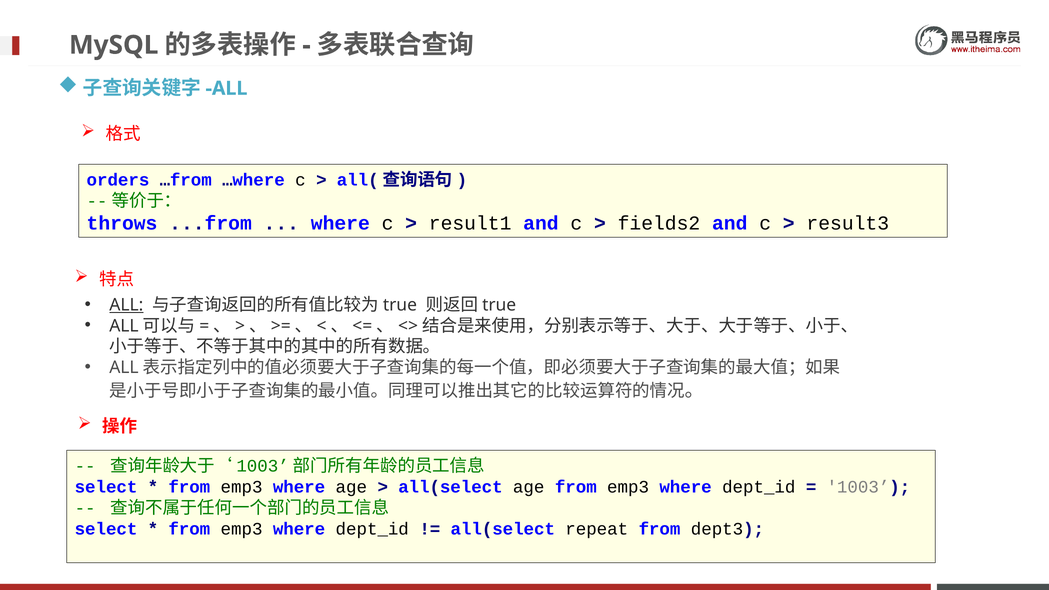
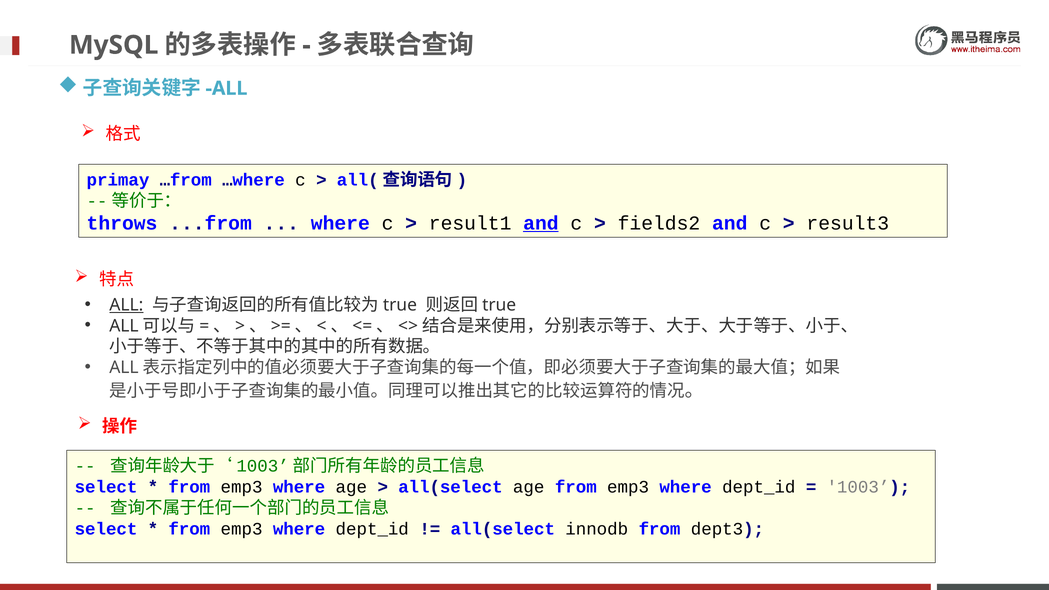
orders: orders -> primay
and at (541, 223) underline: none -> present
repeat: repeat -> innodb
